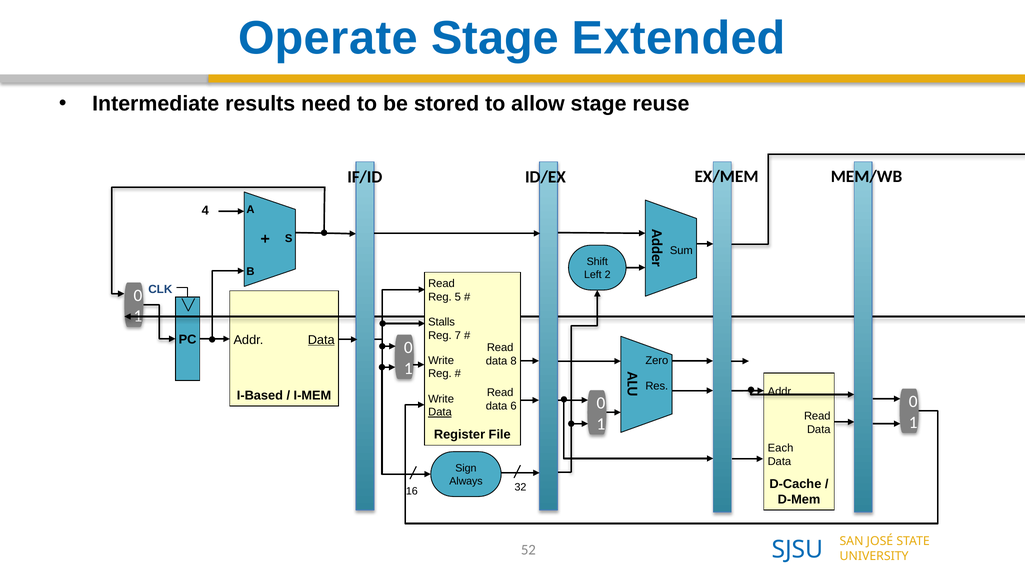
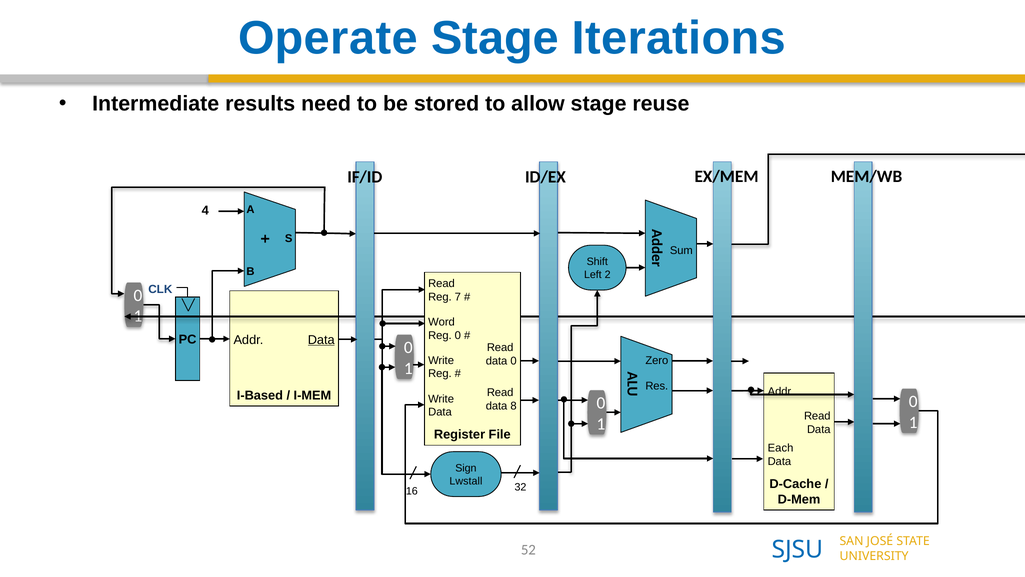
Extended: Extended -> Iterations
5: 5 -> 7
Stalls: Stalls -> Word
Reg 7: 7 -> 0
8 at (514, 361): 8 -> 0
6: 6 -> 8
Data at (440, 412) underline: present -> none
Always: Always -> Lwstall
